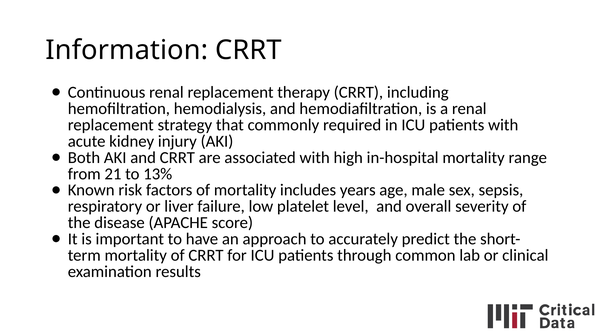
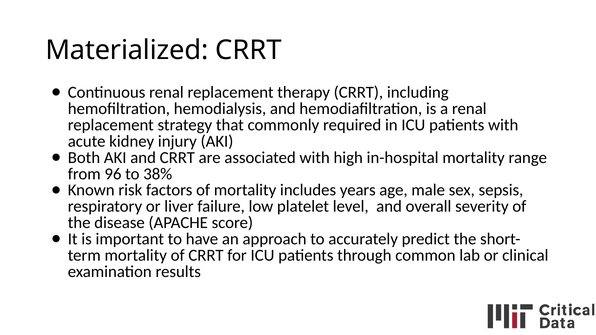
Information: Information -> Materialized
21: 21 -> 96
13%: 13% -> 38%
